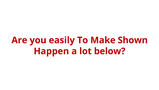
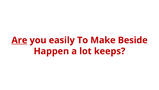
Are underline: none -> present
Shown: Shown -> Beside
below: below -> keeps
